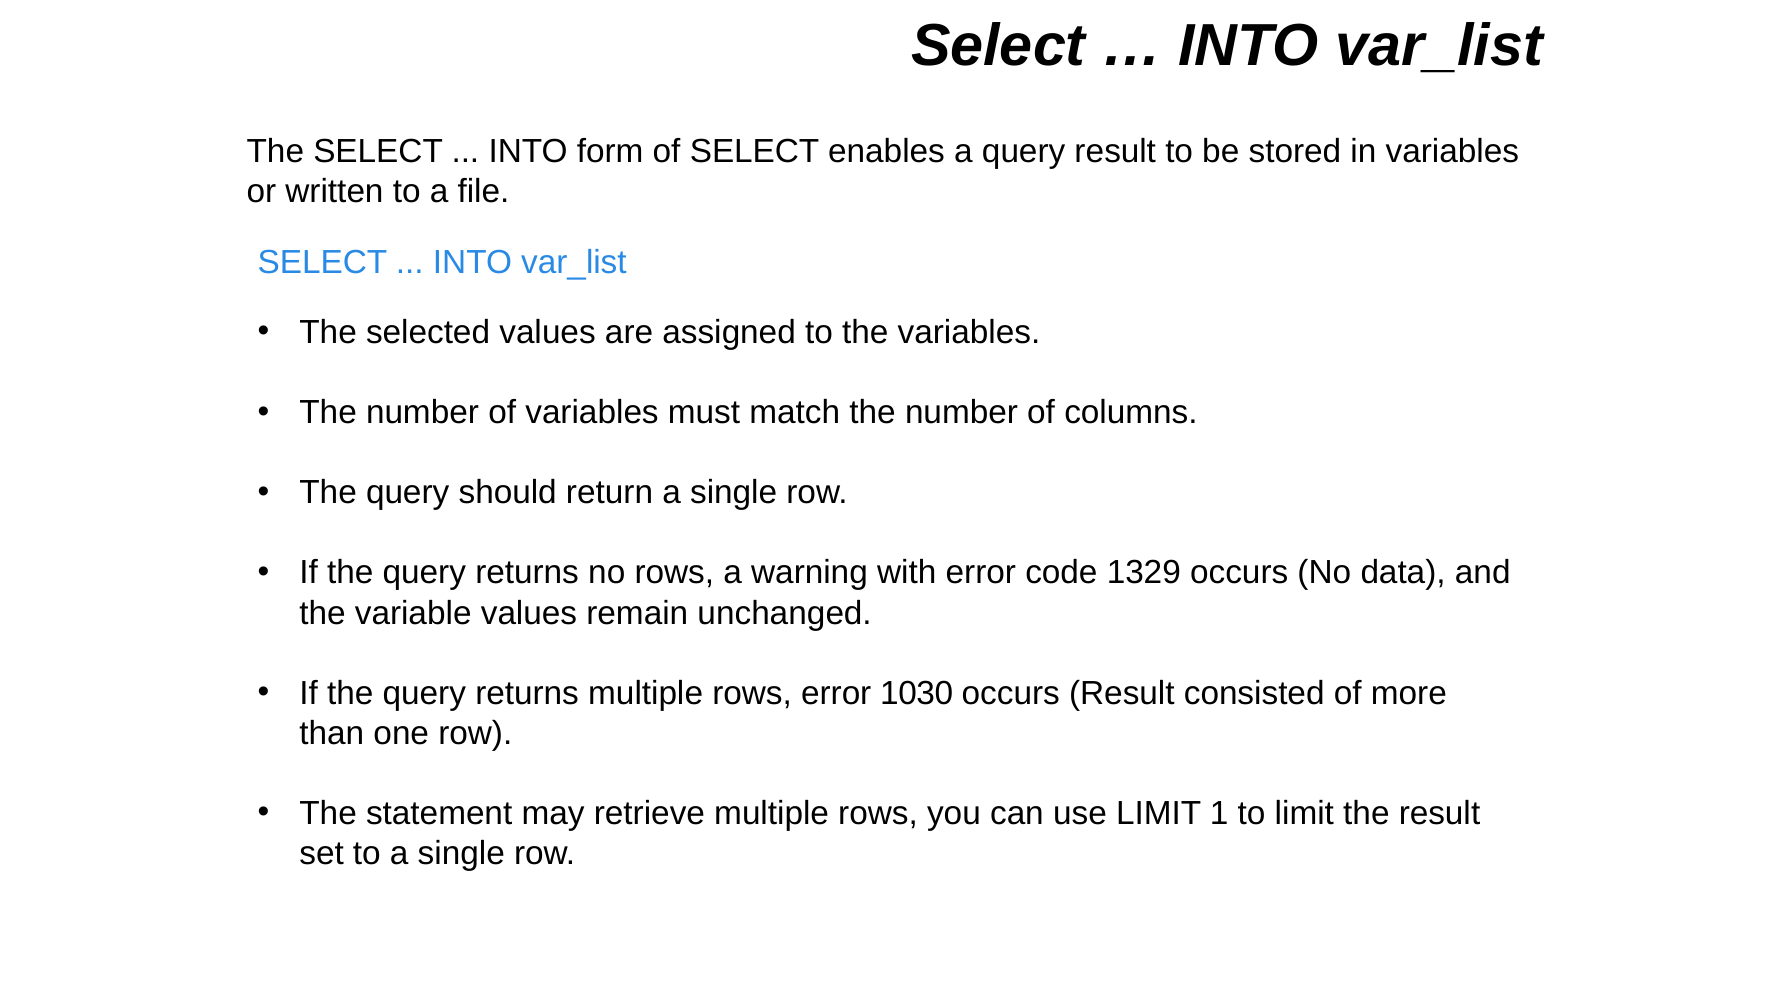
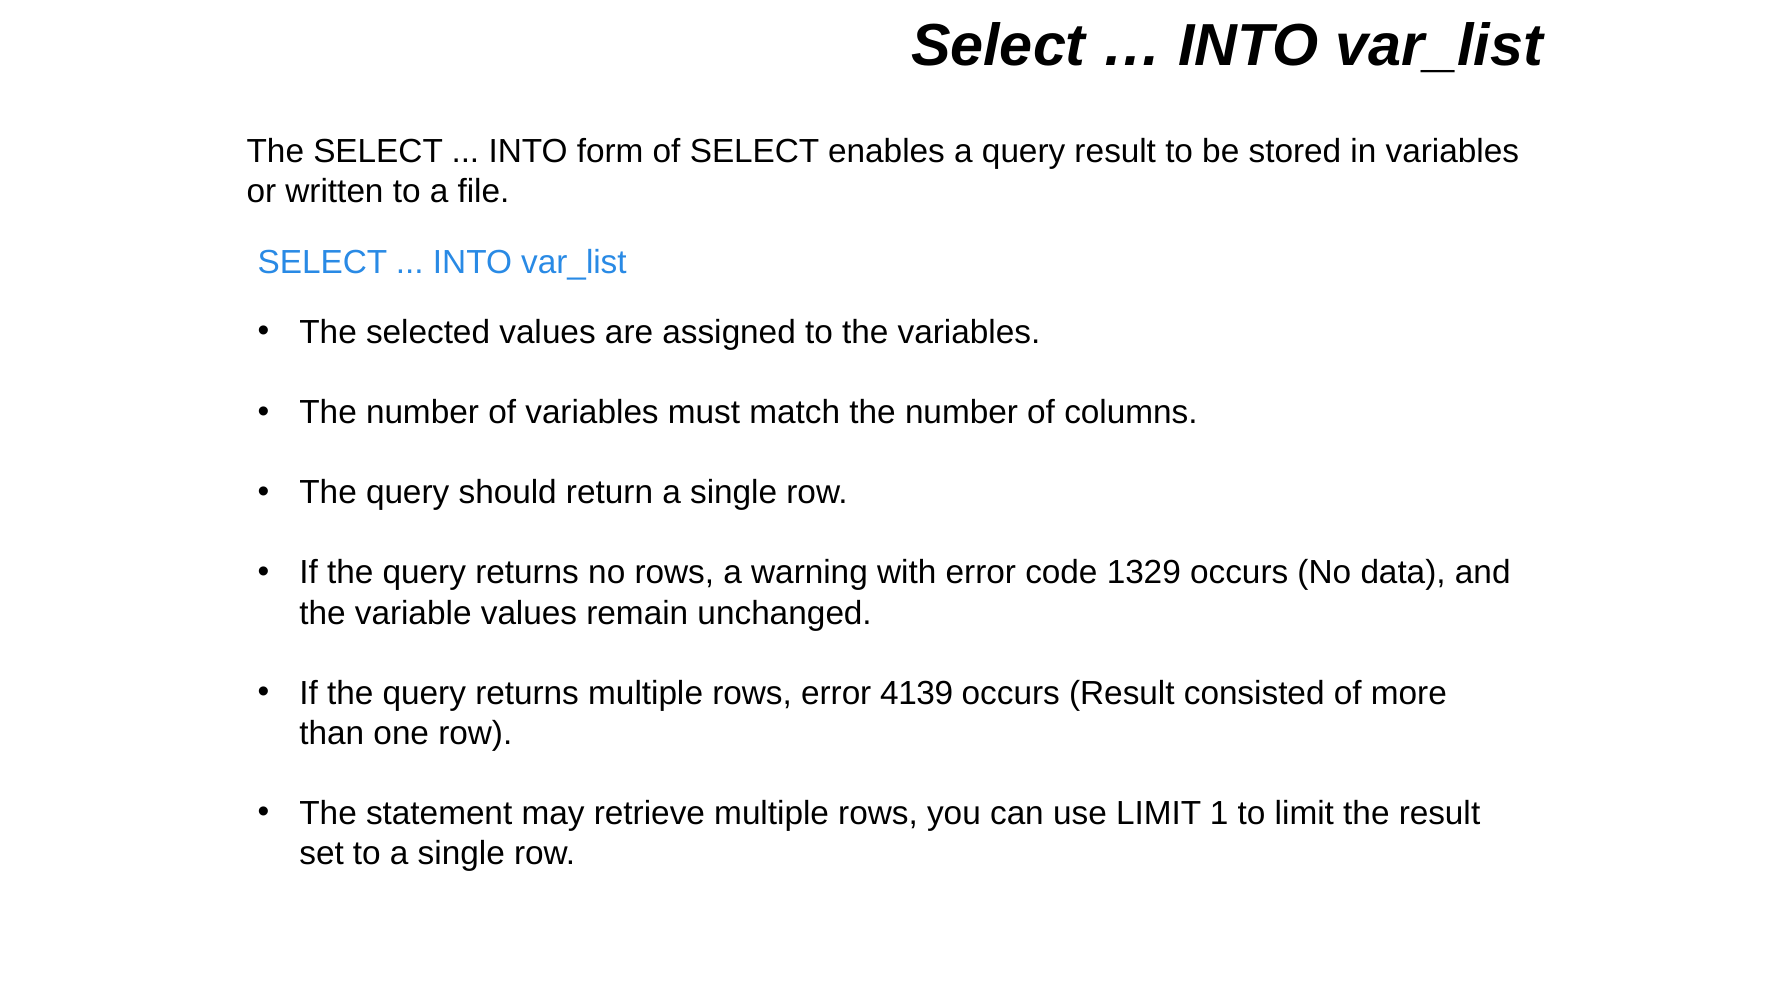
1030: 1030 -> 4139
